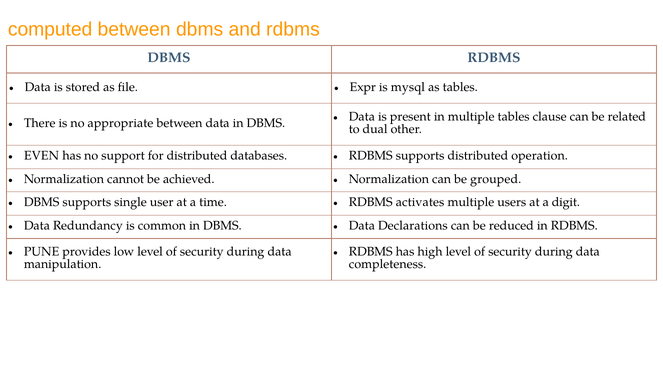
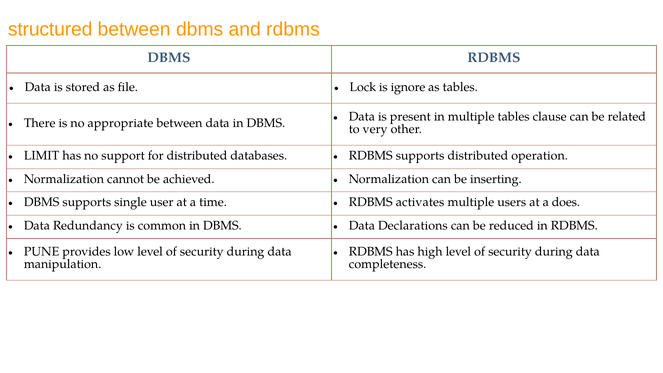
computed: computed -> structured
Expr: Expr -> Lock
mysql: mysql -> ignore
dual: dual -> very
EVEN: EVEN -> LIMIT
grouped: grouped -> inserting
digit: digit -> does
